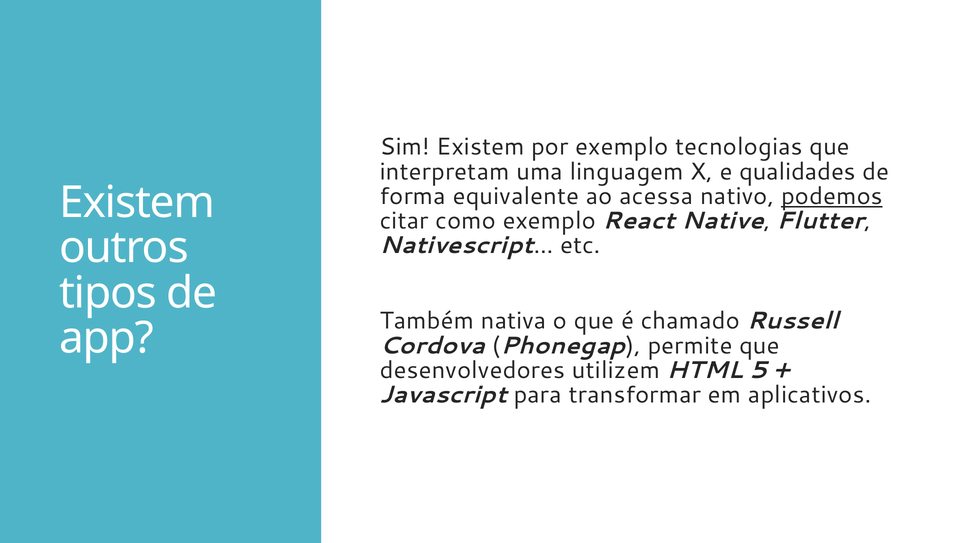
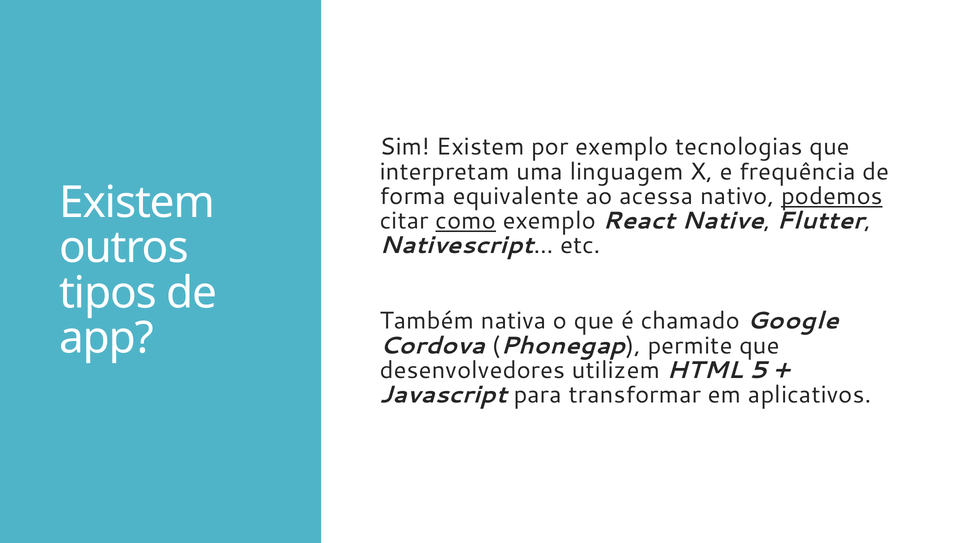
qualidades: qualidades -> frequência
como underline: none -> present
Russell: Russell -> Google
